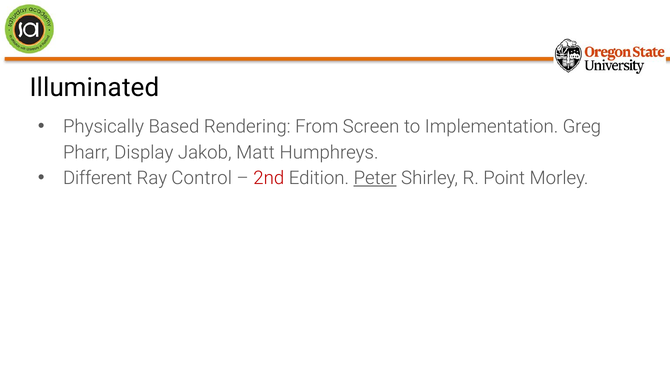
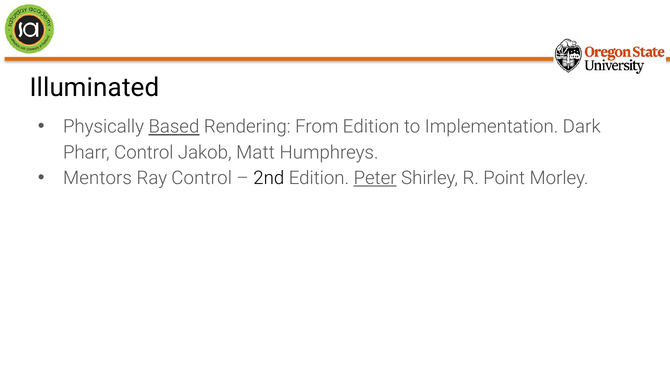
Based underline: none -> present
From Screen: Screen -> Edition
Greg: Greg -> Dark
Pharr Display: Display -> Control
Different: Different -> Mentors
2nd colour: red -> black
